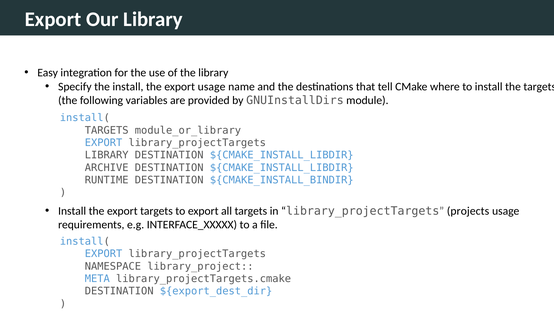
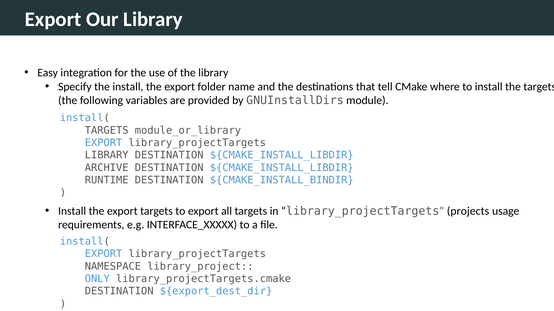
export usage: usage -> folder
META: META -> ONLY
